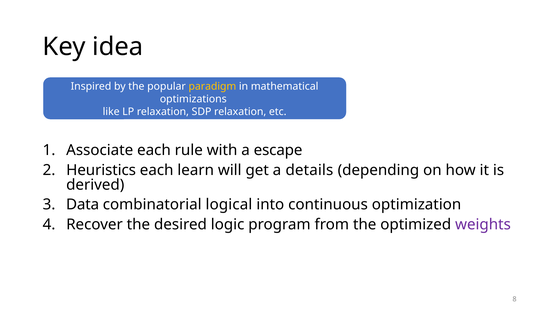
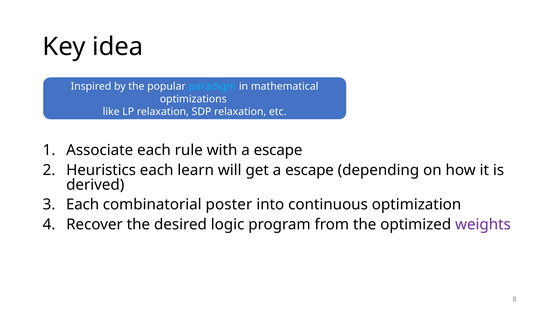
paradigm colour: yellow -> light blue
get a details: details -> escape
Data at (83, 205): Data -> Each
logical: logical -> poster
